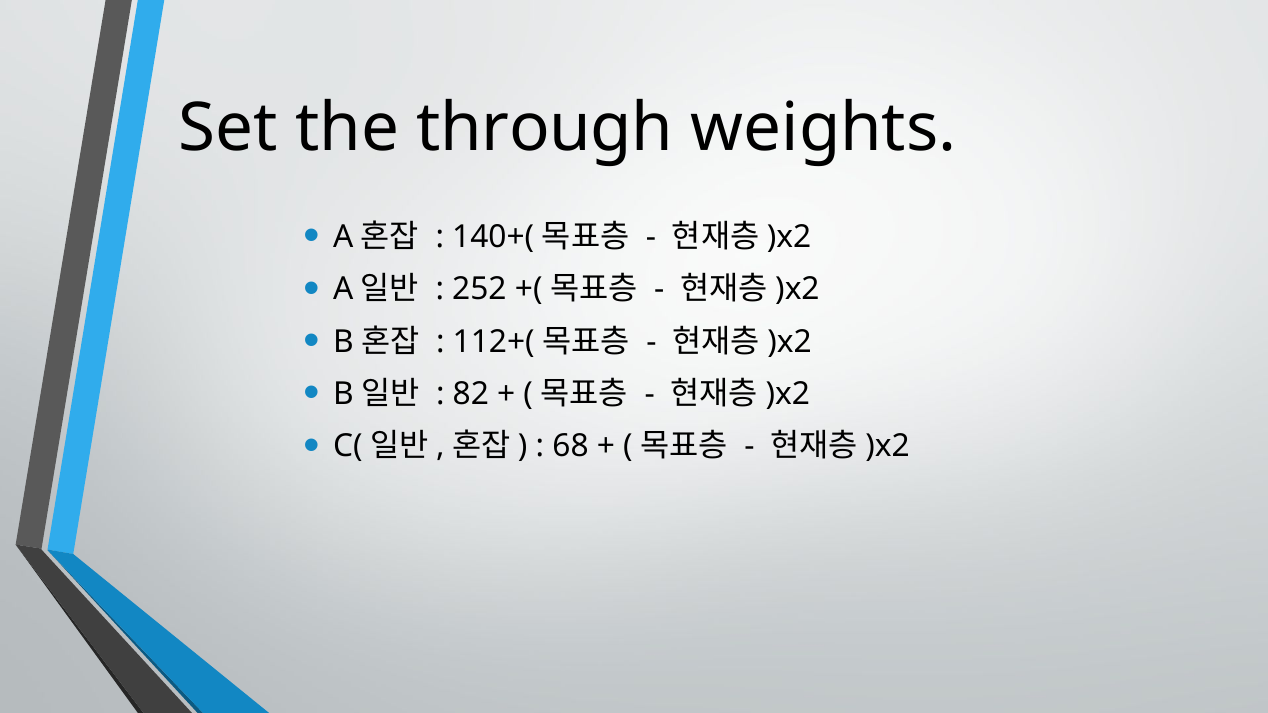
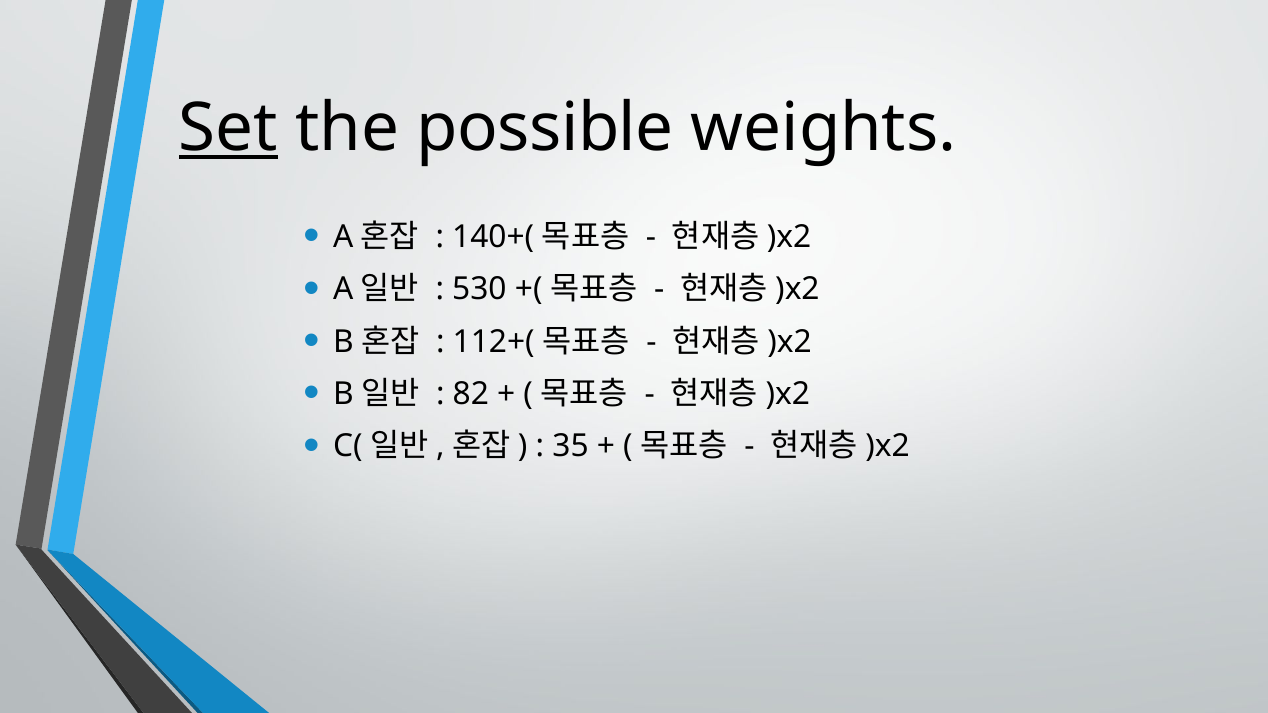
Set underline: none -> present
through: through -> possible
252: 252 -> 530
68: 68 -> 35
